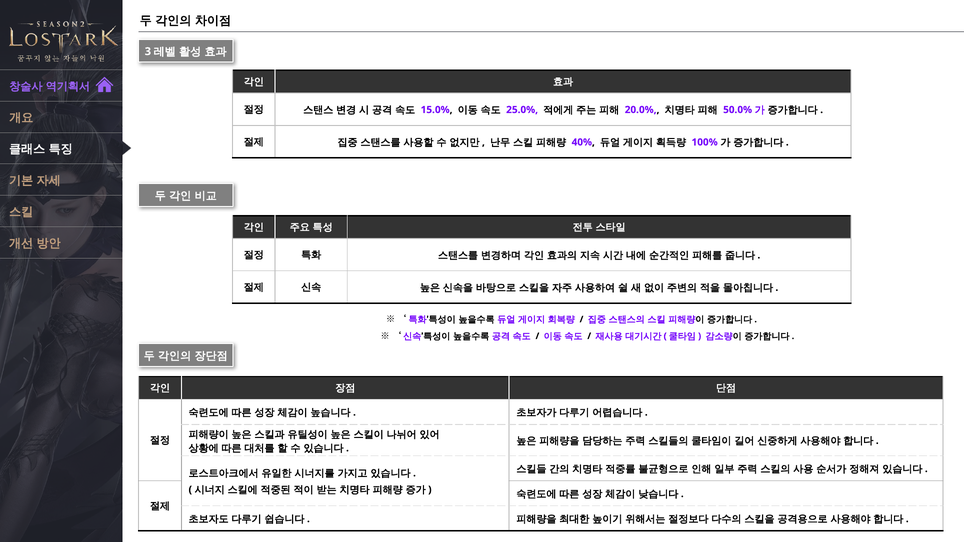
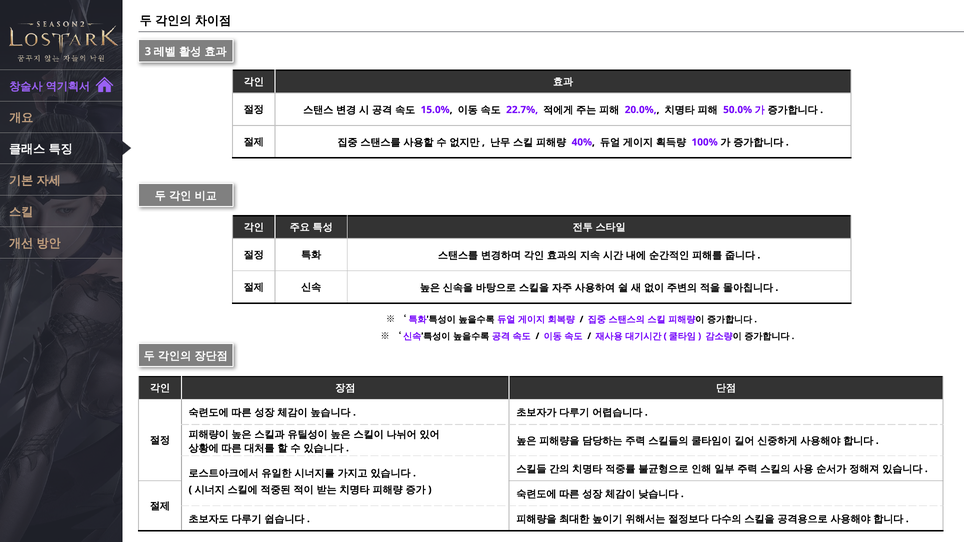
25.0%: 25.0% -> 22.7%
